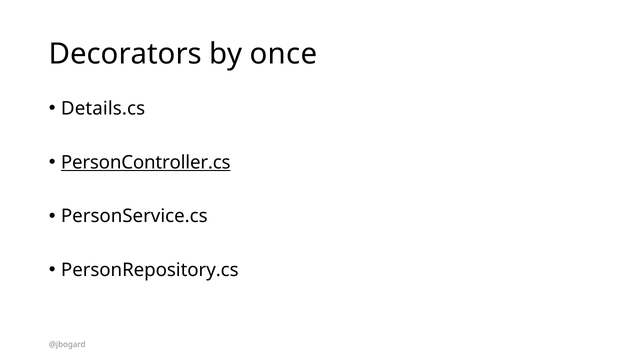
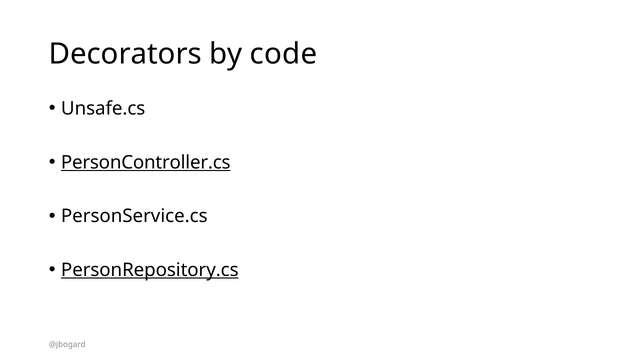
once: once -> code
Details.cs: Details.cs -> Unsafe.cs
PersonRepository.cs underline: none -> present
